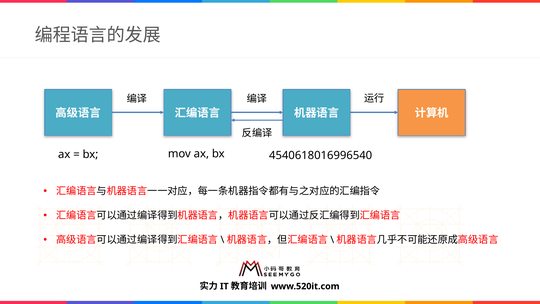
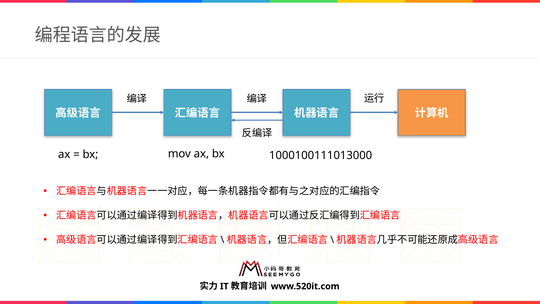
4540618016996540: 4540618016996540 -> 1000100111013000
